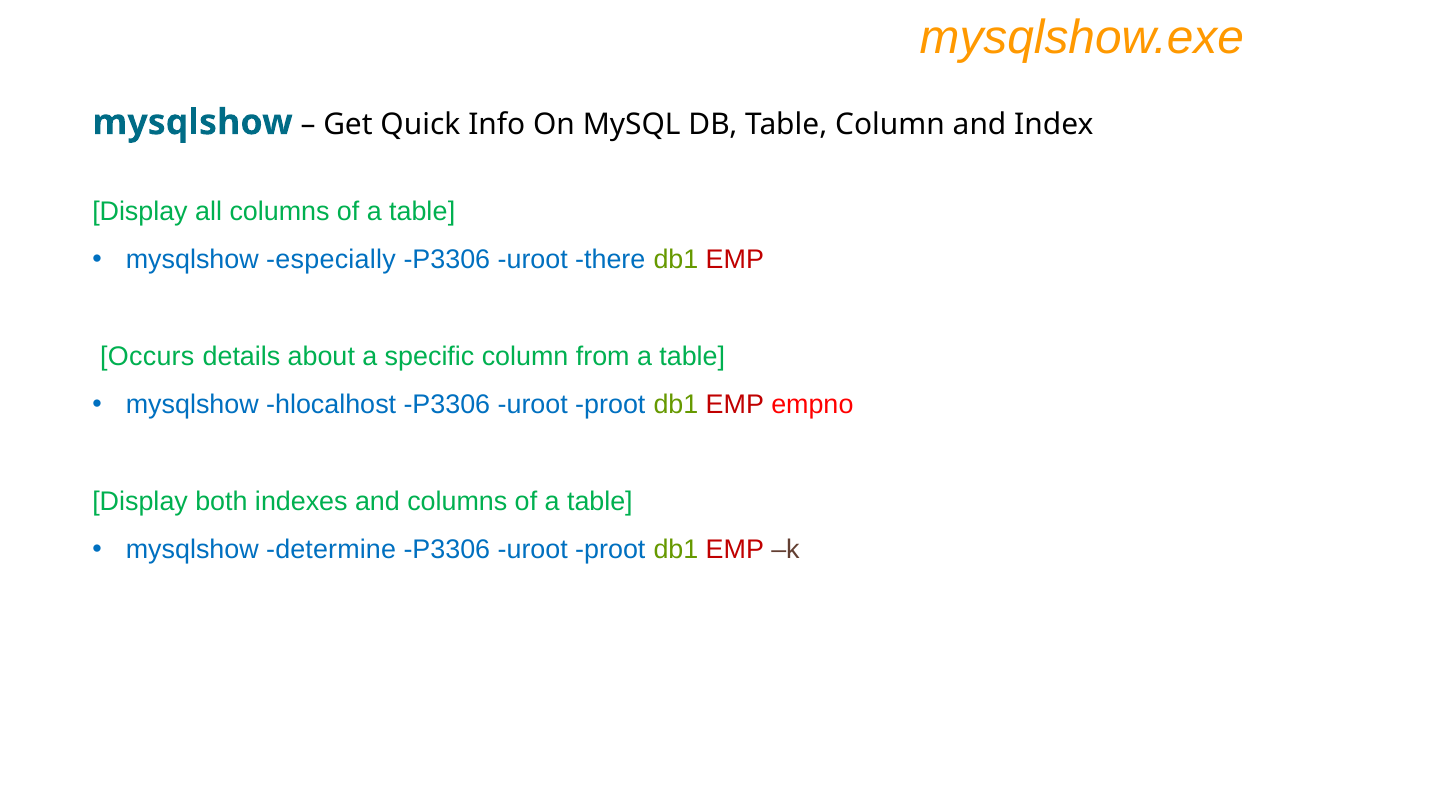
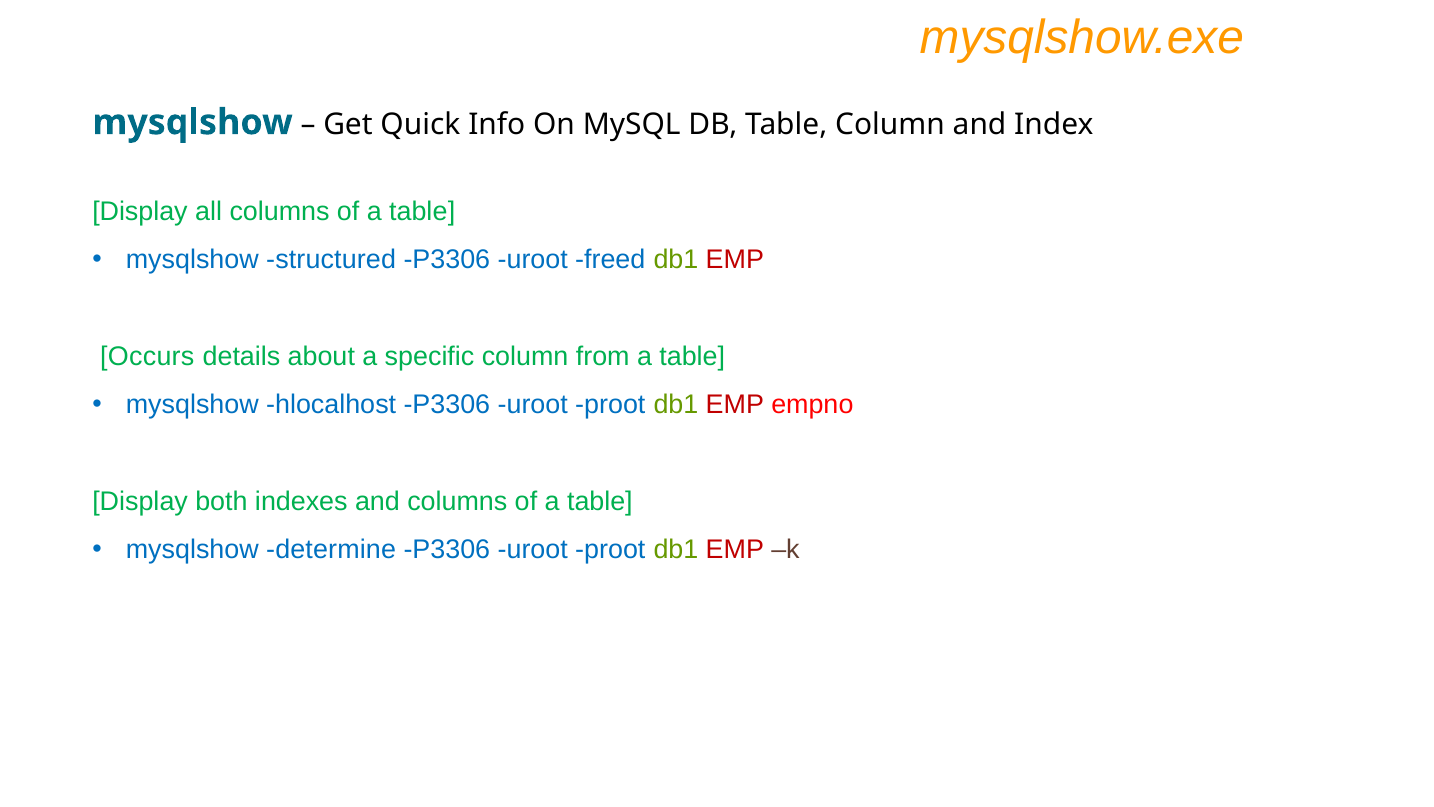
especially: especially -> structured
there: there -> freed
